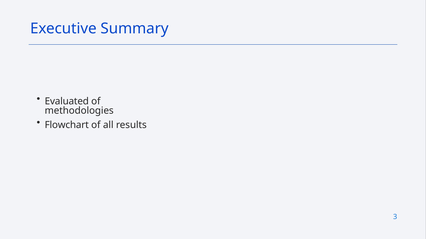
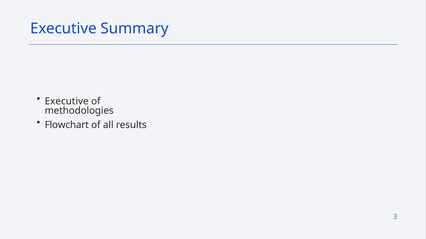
Evaluated at (67, 102): Evaluated -> Executive
